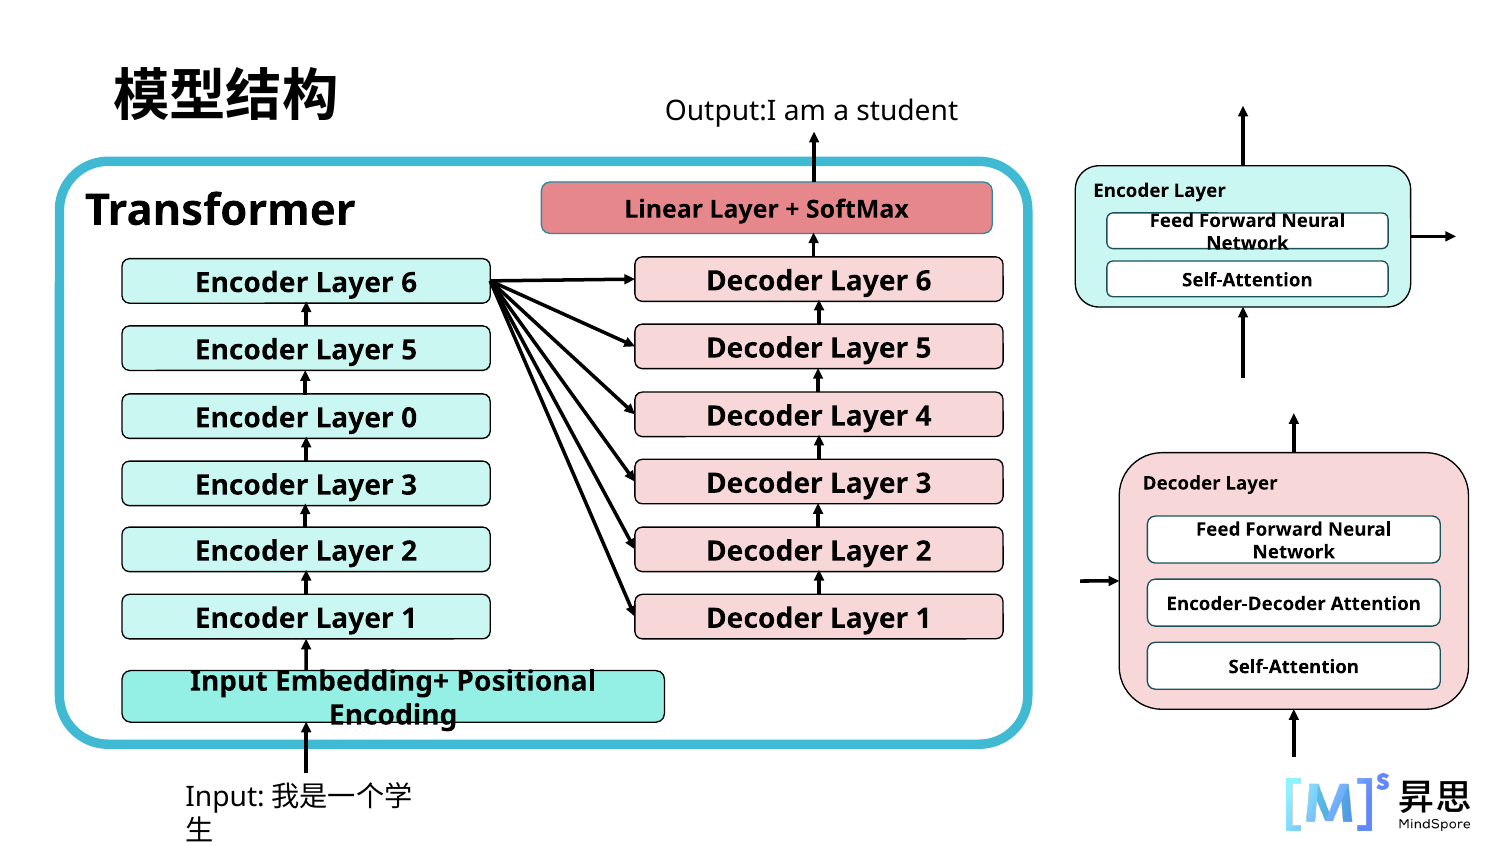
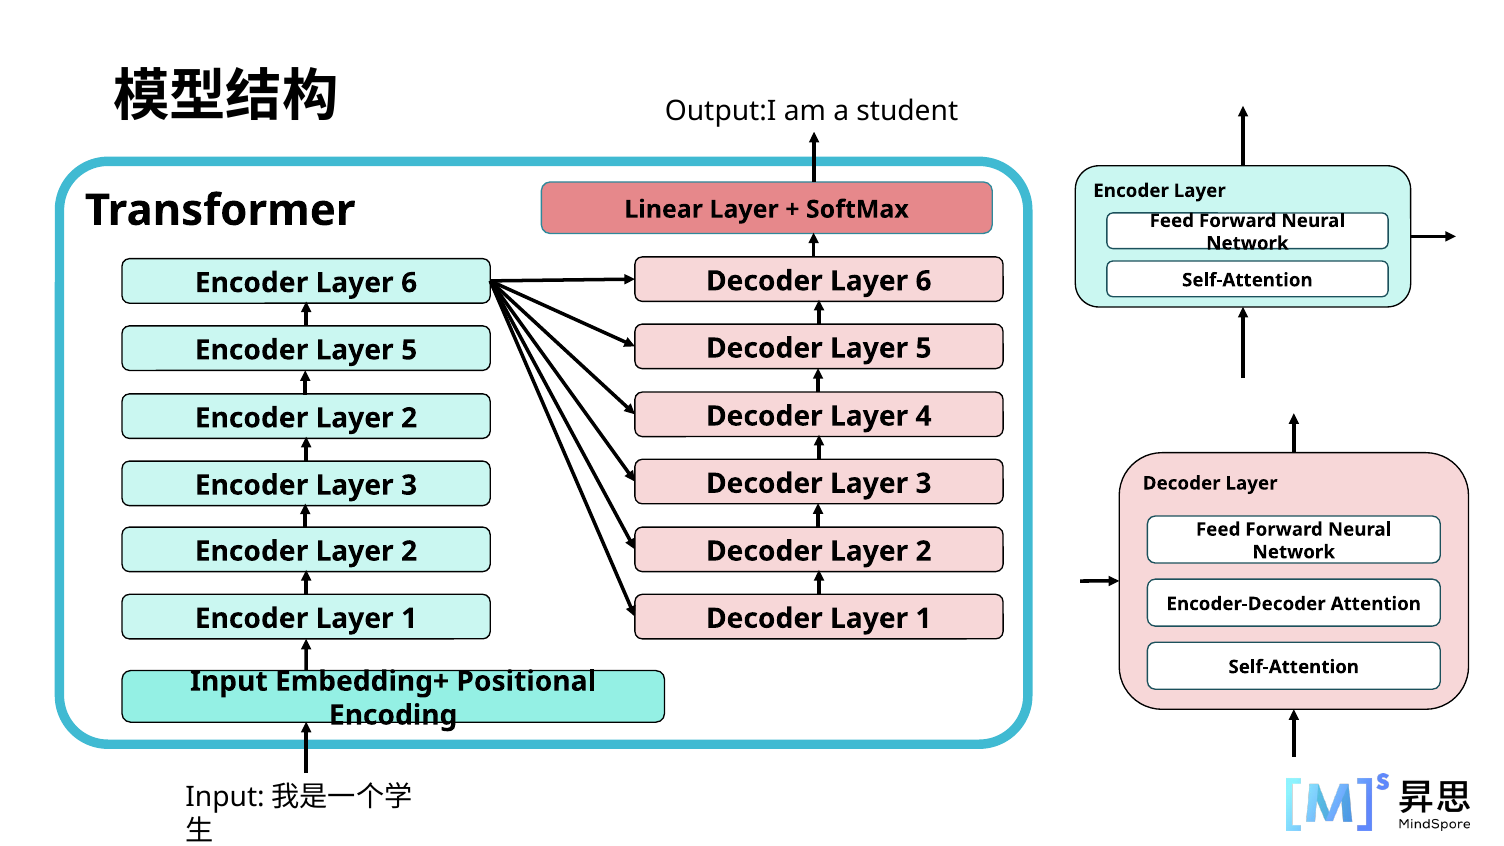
0 at (409, 418): 0 -> 2
